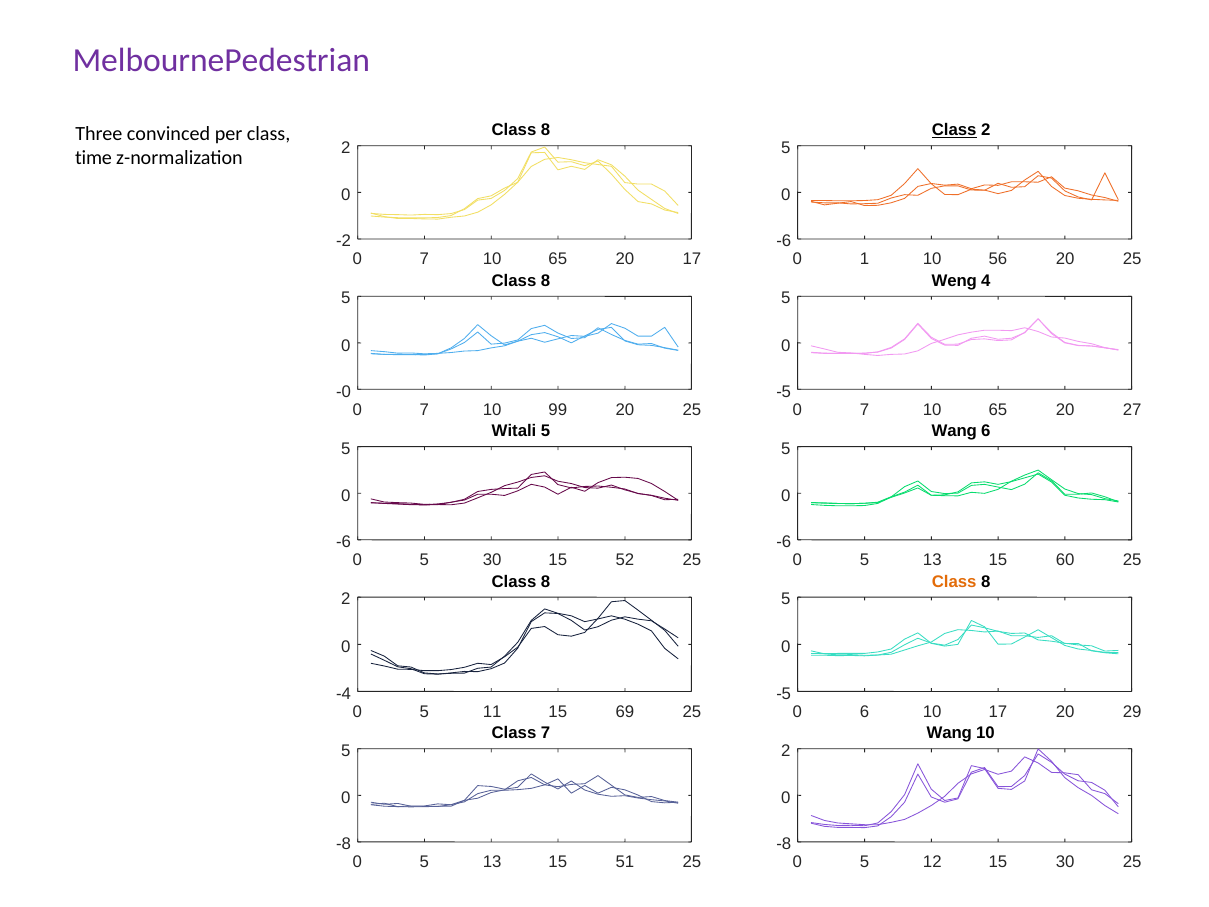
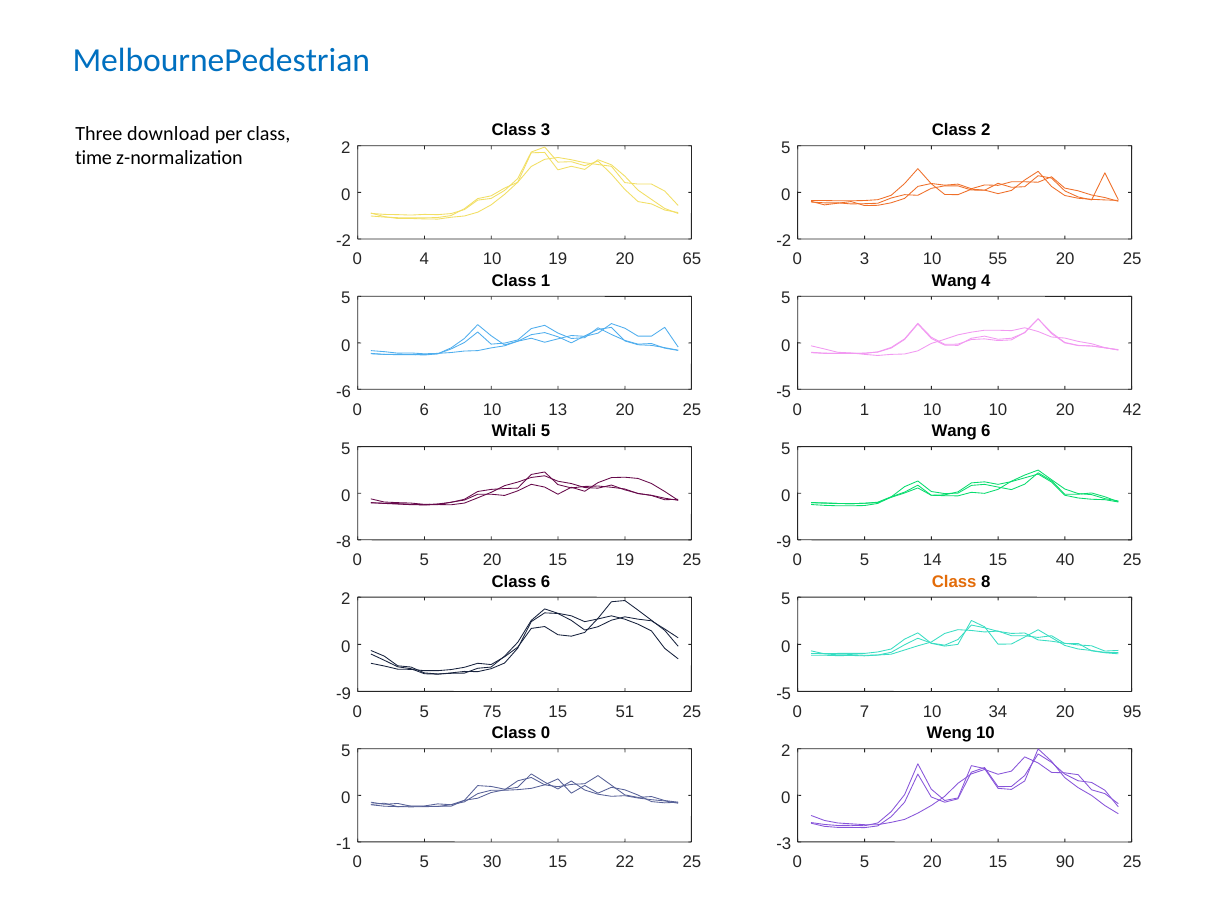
MelbournePedestrian colour: purple -> blue
8 at (546, 130): 8 -> 3
Class at (954, 130) underline: present -> none
convinced: convinced -> download
-6 at (784, 241): -6 -> -2
7 at (424, 259): 7 -> 4
65 at (558, 259): 65 -> 19
20 17: 17 -> 65
0 1: 1 -> 3
56: 56 -> 55
8 at (546, 281): 8 -> 1
Weng at (954, 281): Weng -> Wang
-0: -0 -> -6
7 at (424, 409): 7 -> 6
99: 99 -> 13
7 at (864, 409): 7 -> 1
65 at (998, 409): 65 -> 10
27: 27 -> 42
-6 at (344, 542): -6 -> -8
-6 at (784, 542): -6 -> -9
30 at (492, 560): 30 -> 20
15 52: 52 -> 19
13 at (932, 560): 13 -> 14
60: 60 -> 40
8 at (546, 581): 8 -> 6
-4 at (344, 694): -4 -> -9
11: 11 -> 75
69: 69 -> 51
0 6: 6 -> 7
10 17: 17 -> 34
29: 29 -> 95
Class 7: 7 -> 0
Wang at (949, 733): Wang -> Weng
-8 at (344, 844): -8 -> -1
-8 at (784, 844): -8 -> -3
13 at (492, 862): 13 -> 30
51: 51 -> 22
12 at (932, 862): 12 -> 20
15 30: 30 -> 90
